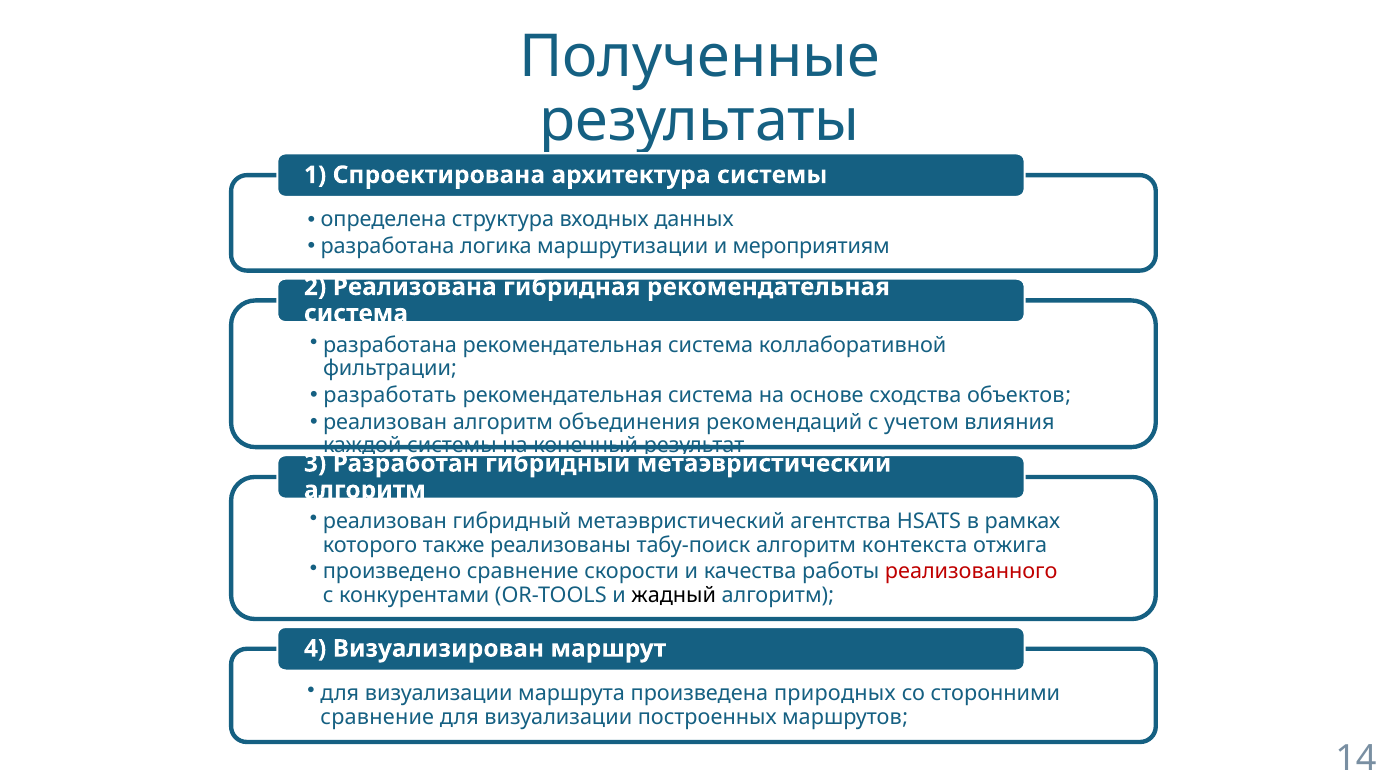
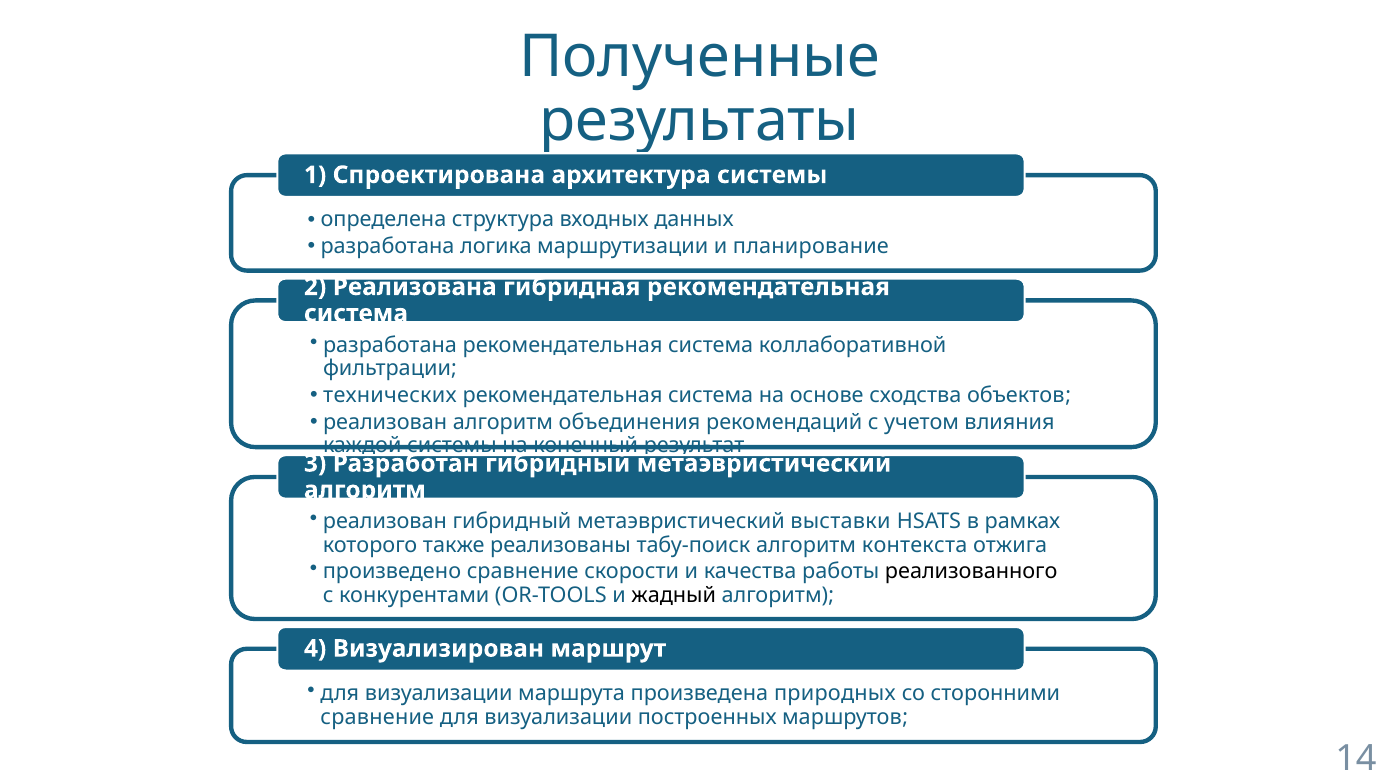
мероприятиям: мероприятиям -> планирование
разработать: разработать -> технических
агентства: агентства -> выставки
реализованного colour: red -> black
